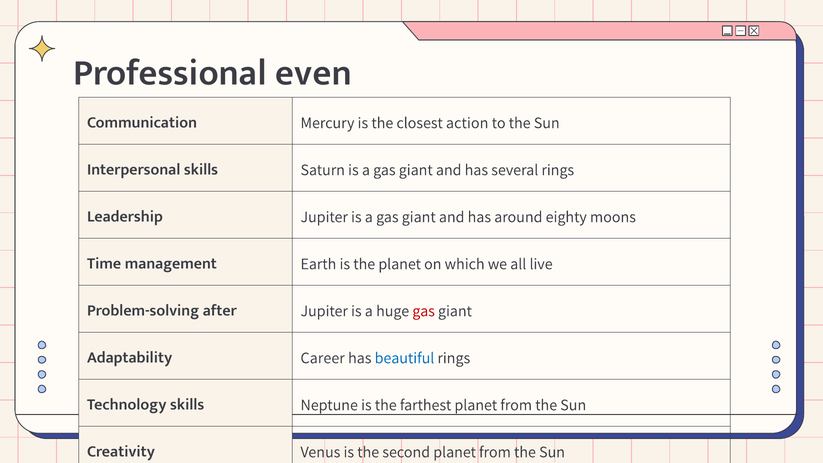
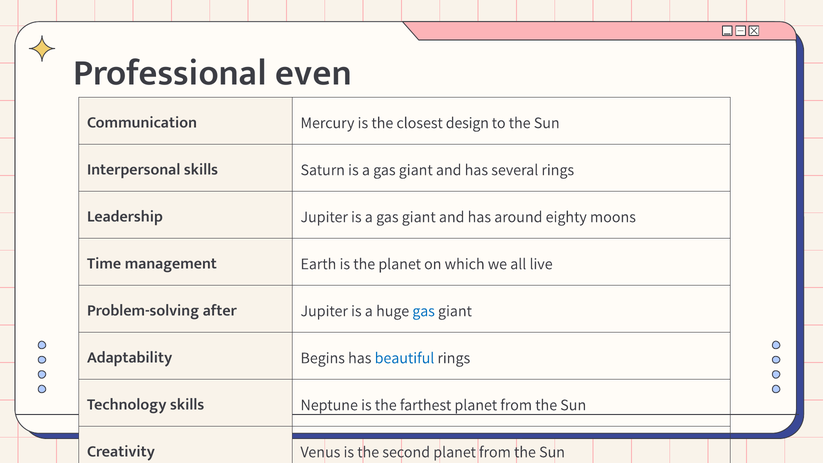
action: action -> design
gas at (424, 311) colour: red -> blue
Career: Career -> Begins
